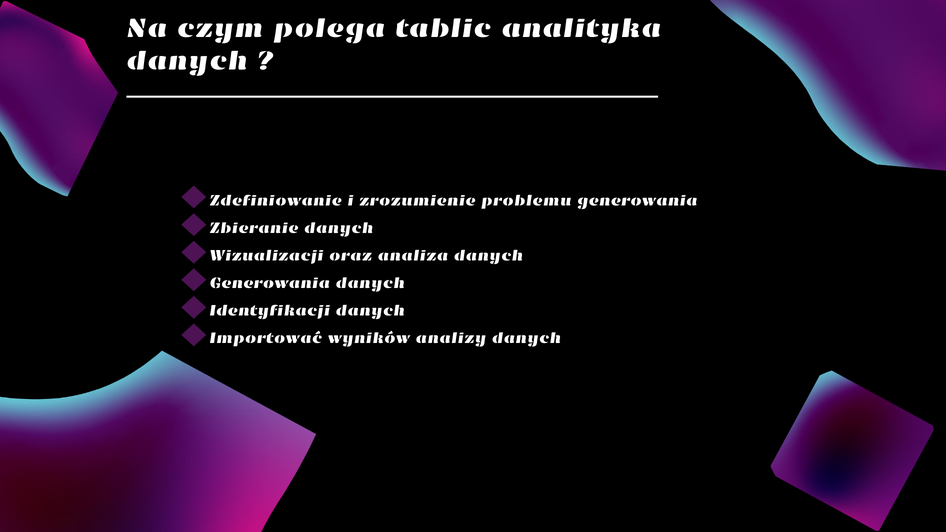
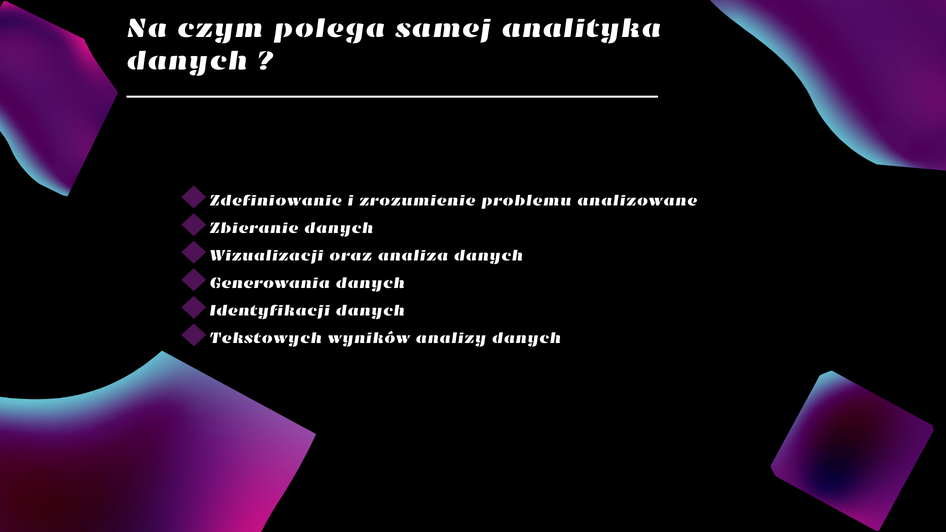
tablic: tablic -> samej
problemu generowania: generowania -> analizowane
Importować: Importować -> Tekstowych
